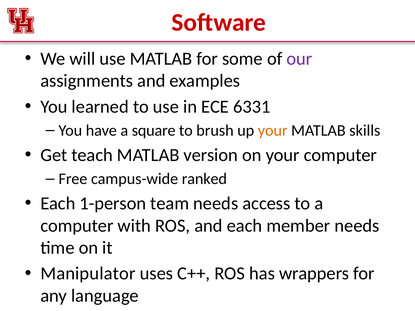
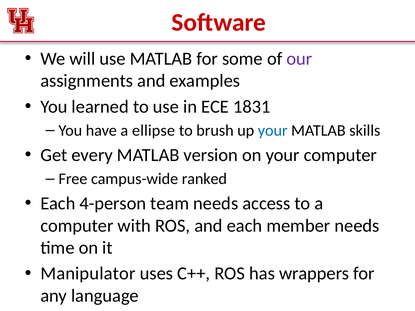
6331: 6331 -> 1831
square: square -> ellipse
your at (273, 131) colour: orange -> blue
teach: teach -> every
1-person: 1-person -> 4-person
